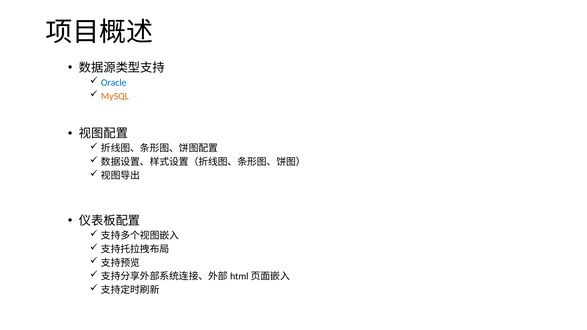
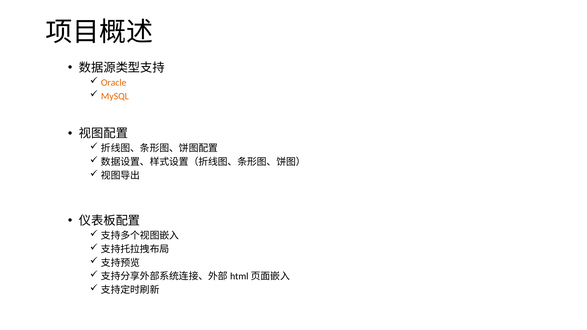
Oracle colour: blue -> orange
